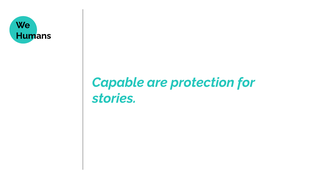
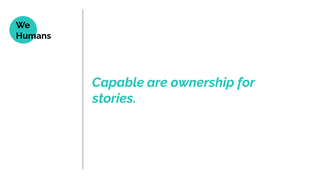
protection: protection -> ownership
